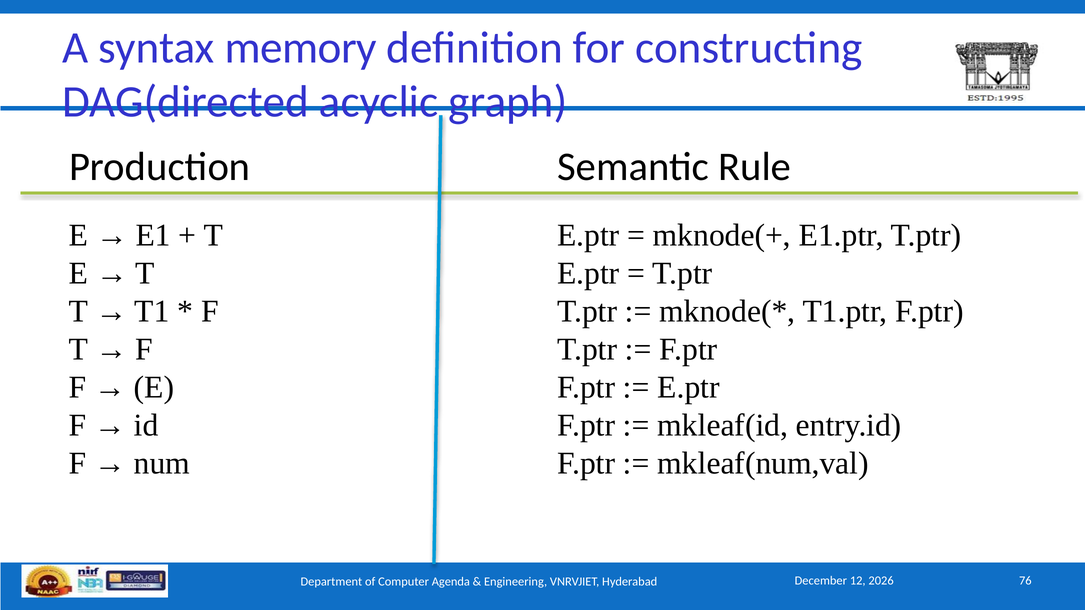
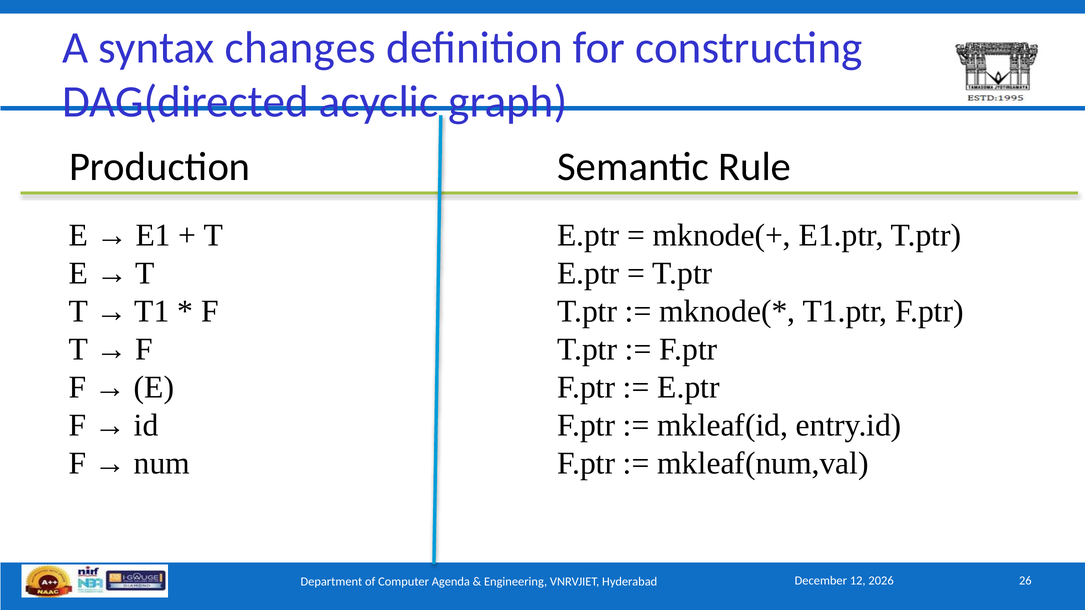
memory: memory -> changes
76: 76 -> 26
